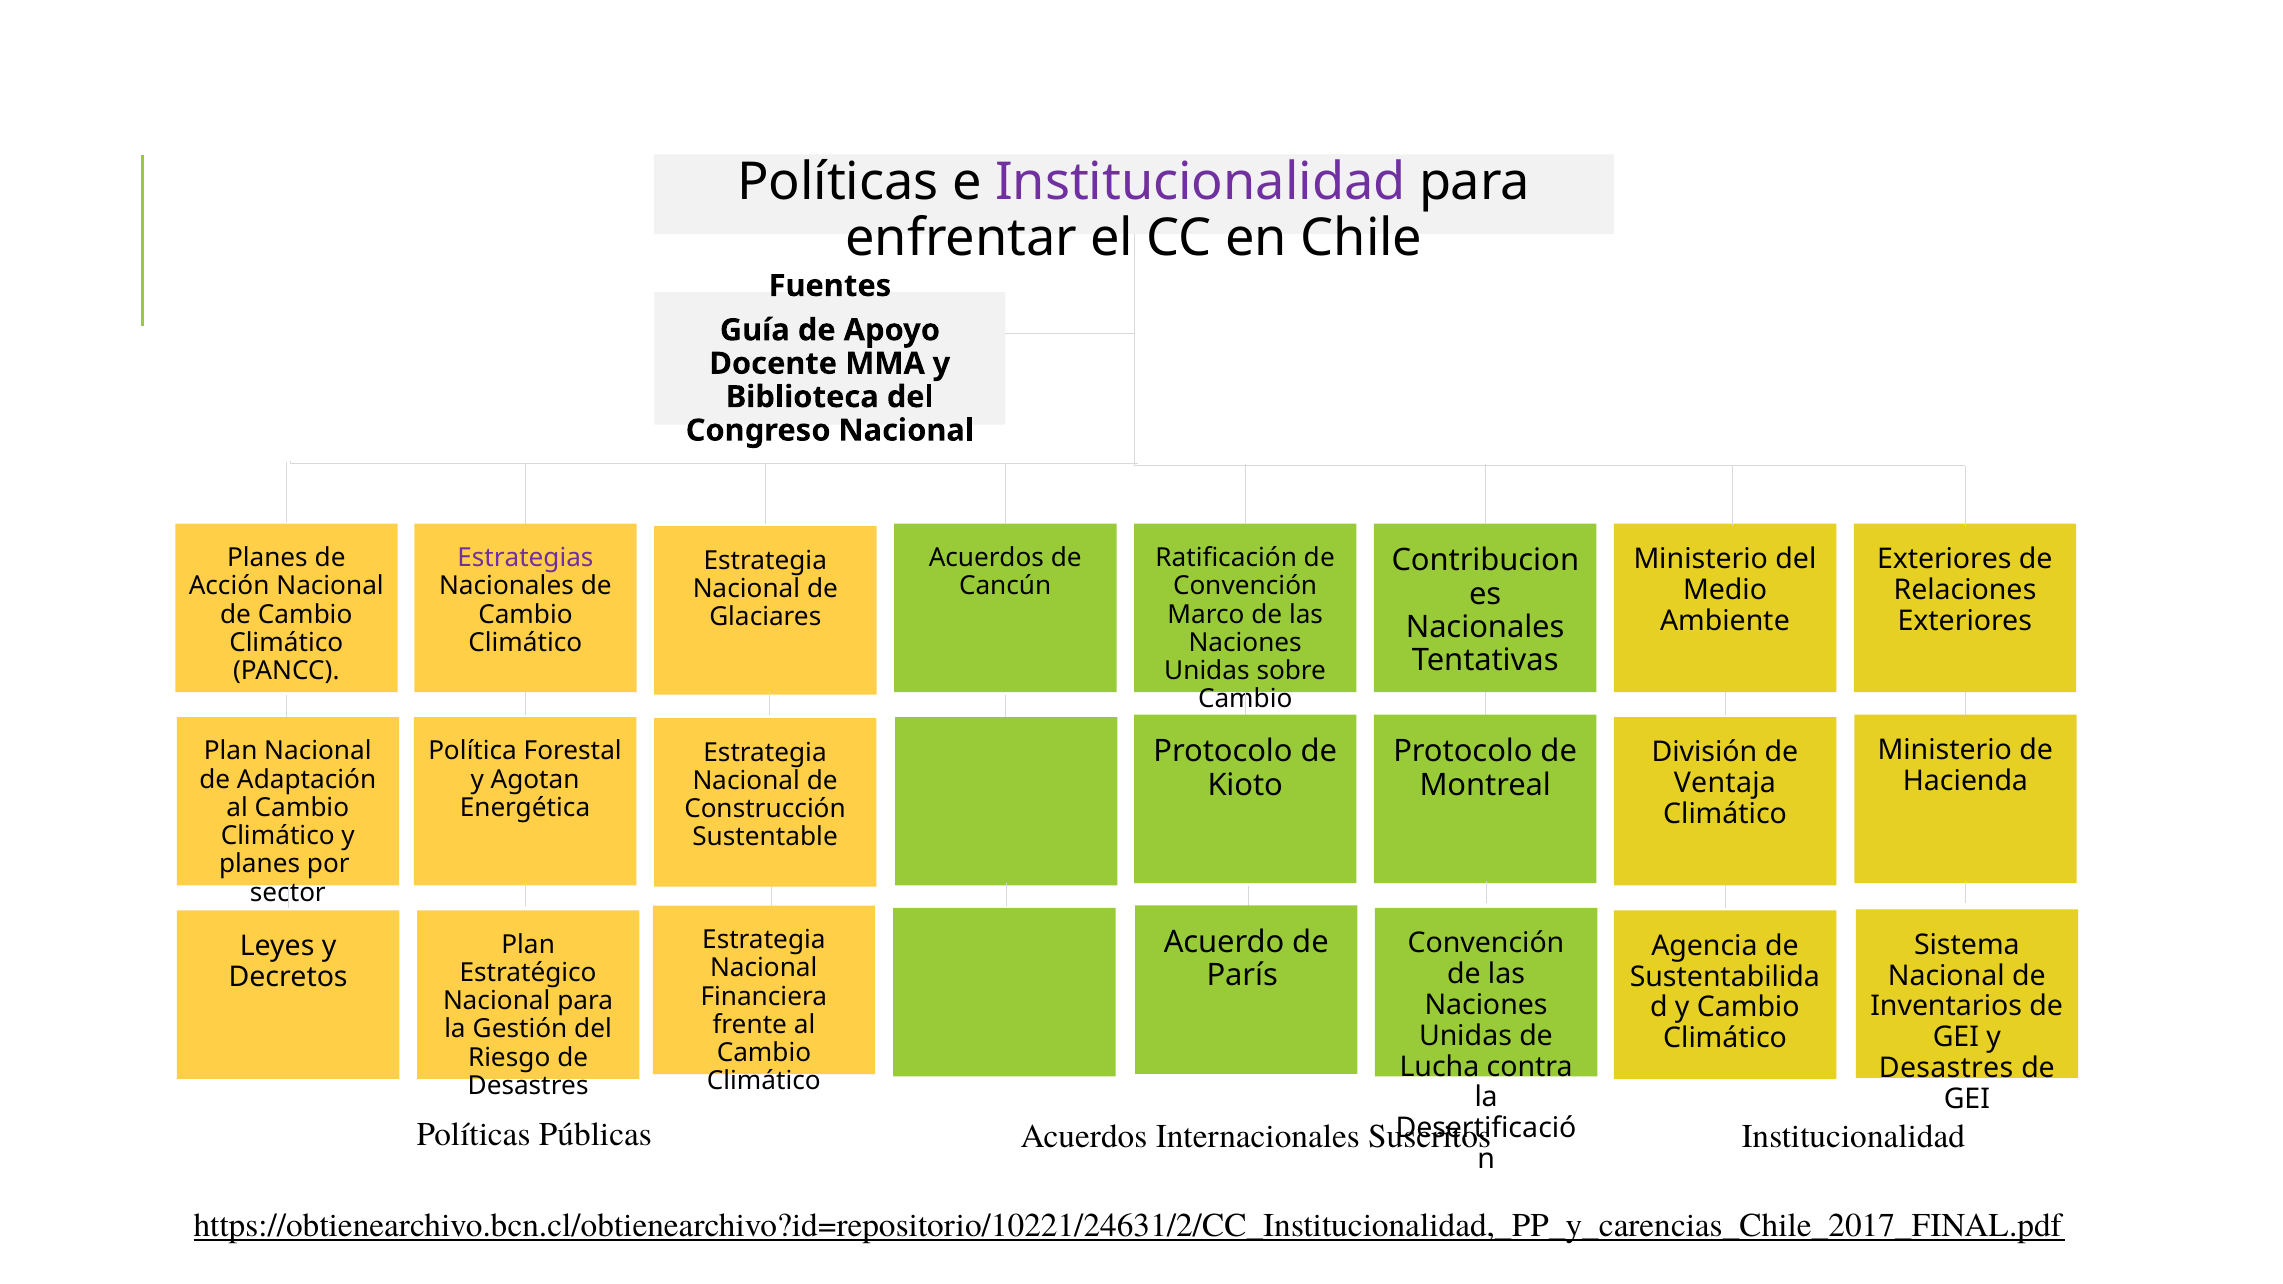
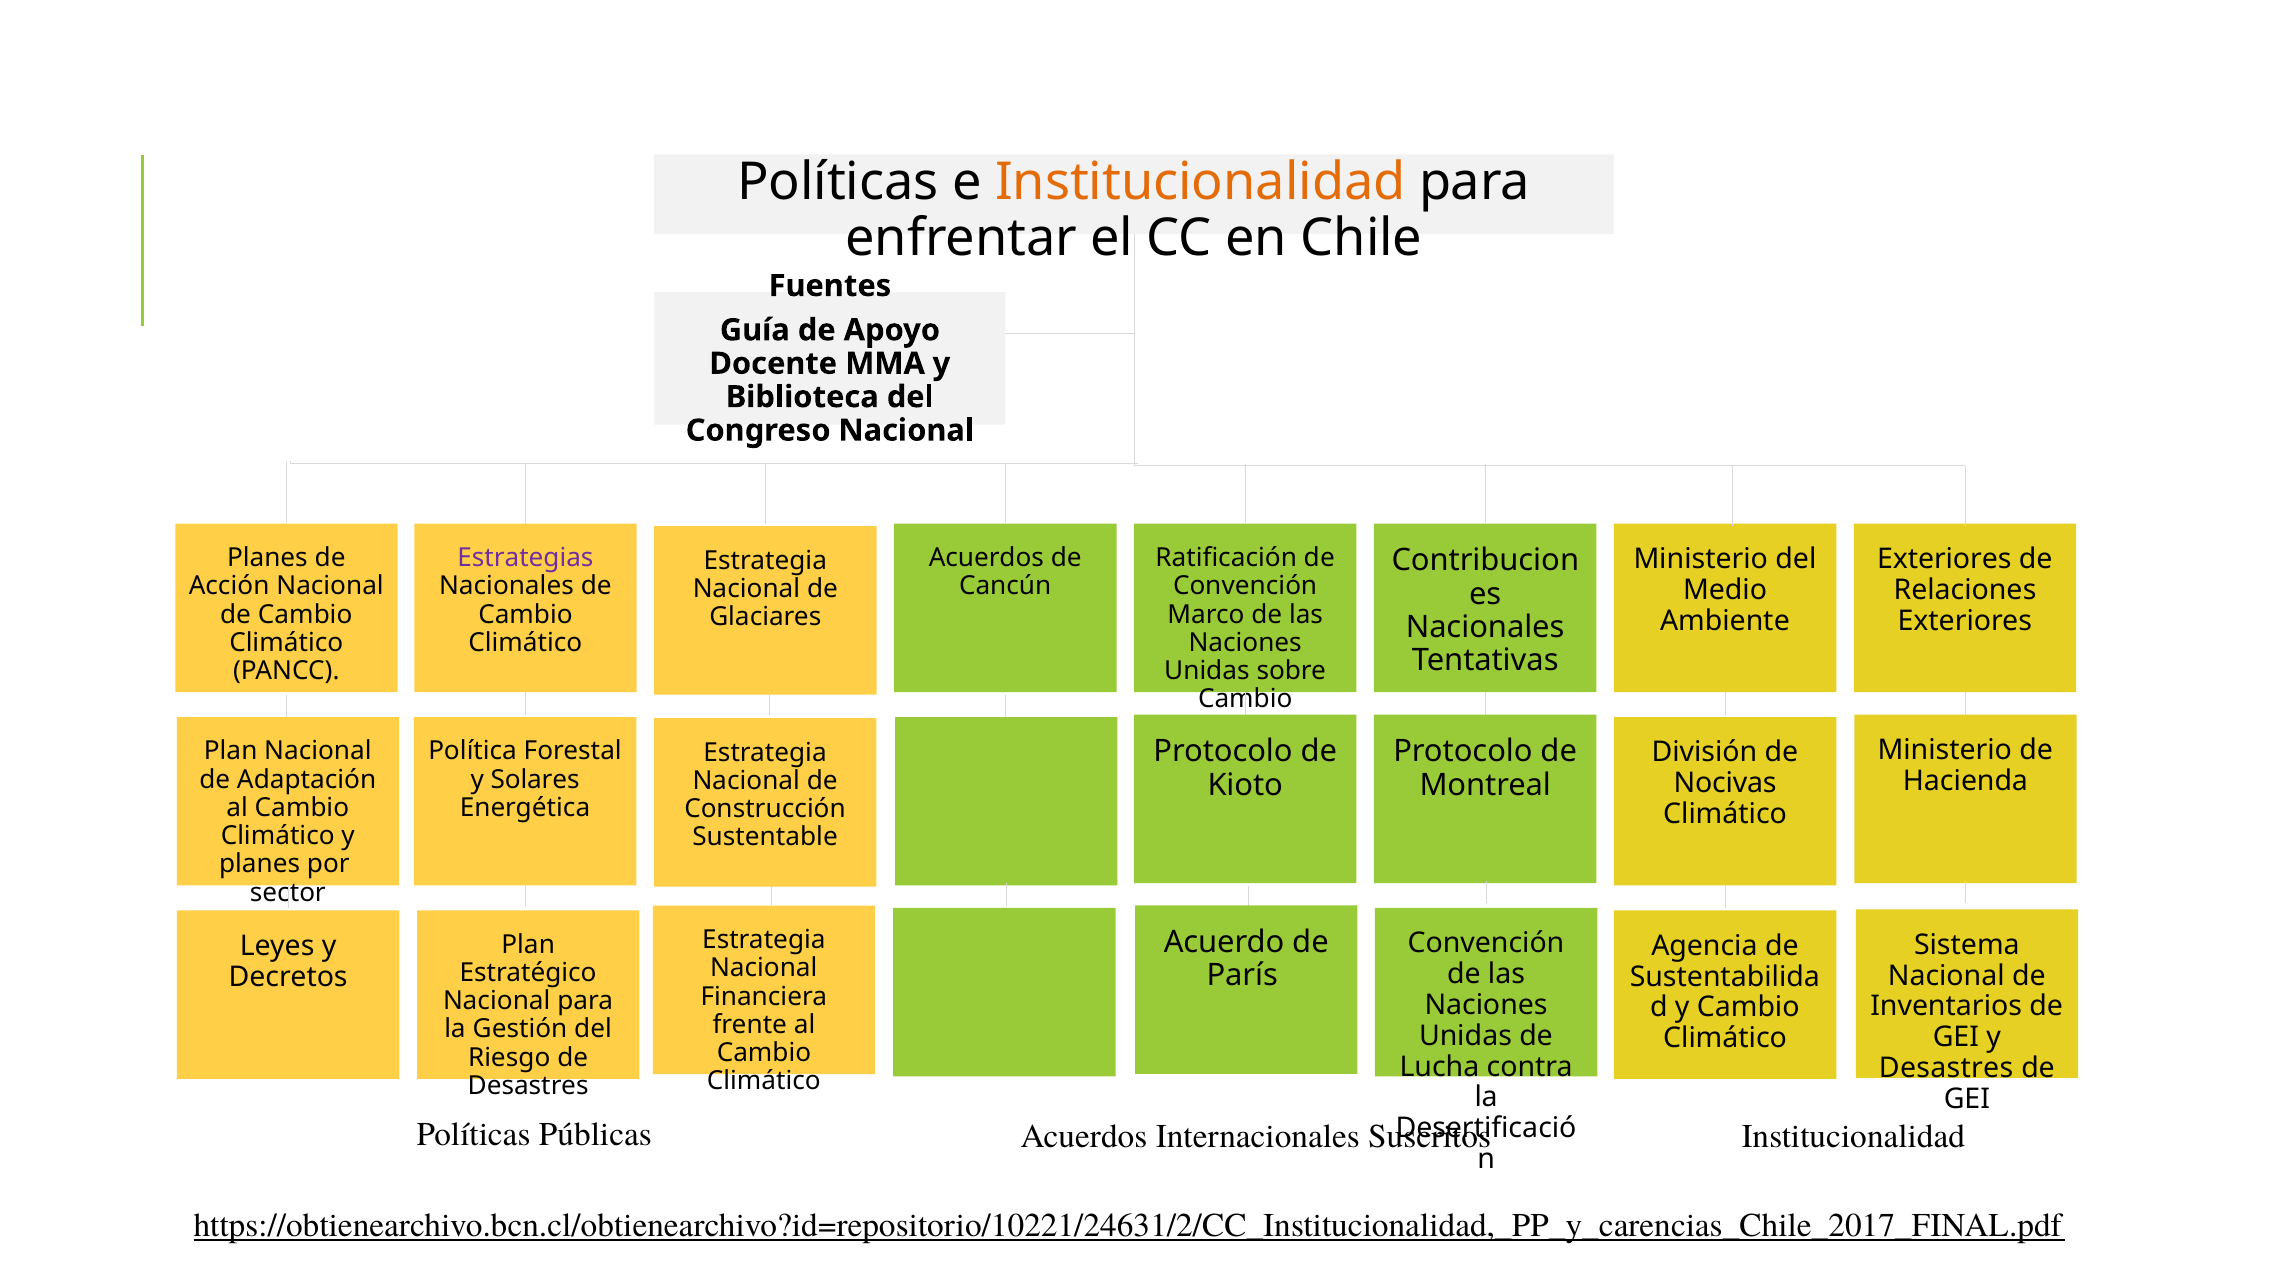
Institucionalidad at (1200, 182) colour: purple -> orange
Agotan: Agotan -> Solares
Ventaja: Ventaja -> Nocivas
